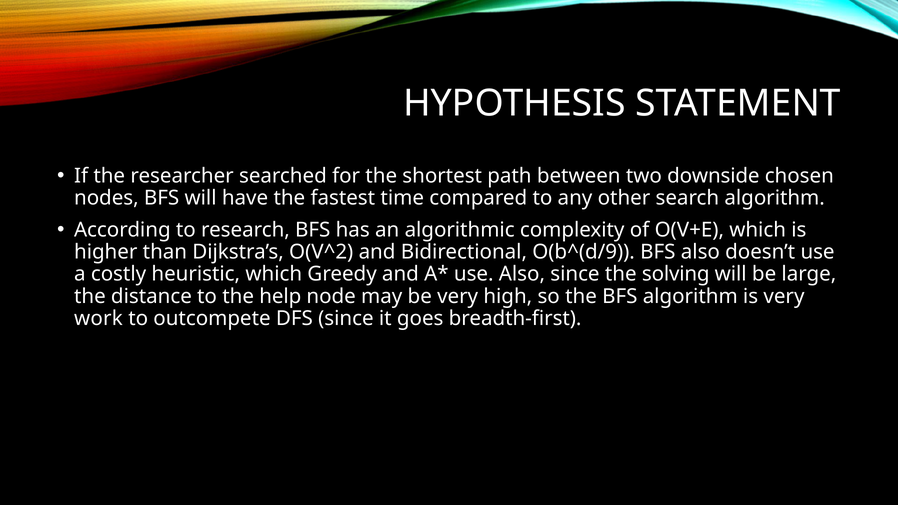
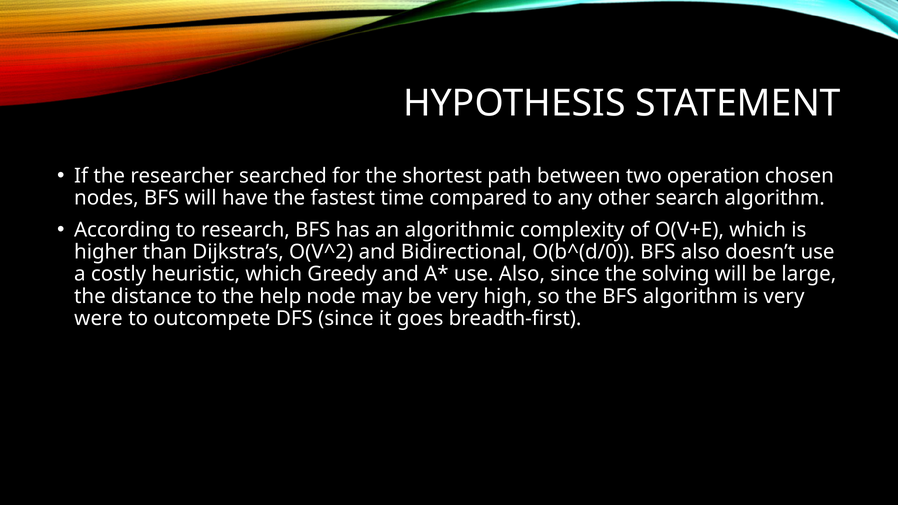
downside: downside -> operation
O(b^(d/9: O(b^(d/9 -> O(b^(d/0
work: work -> were
